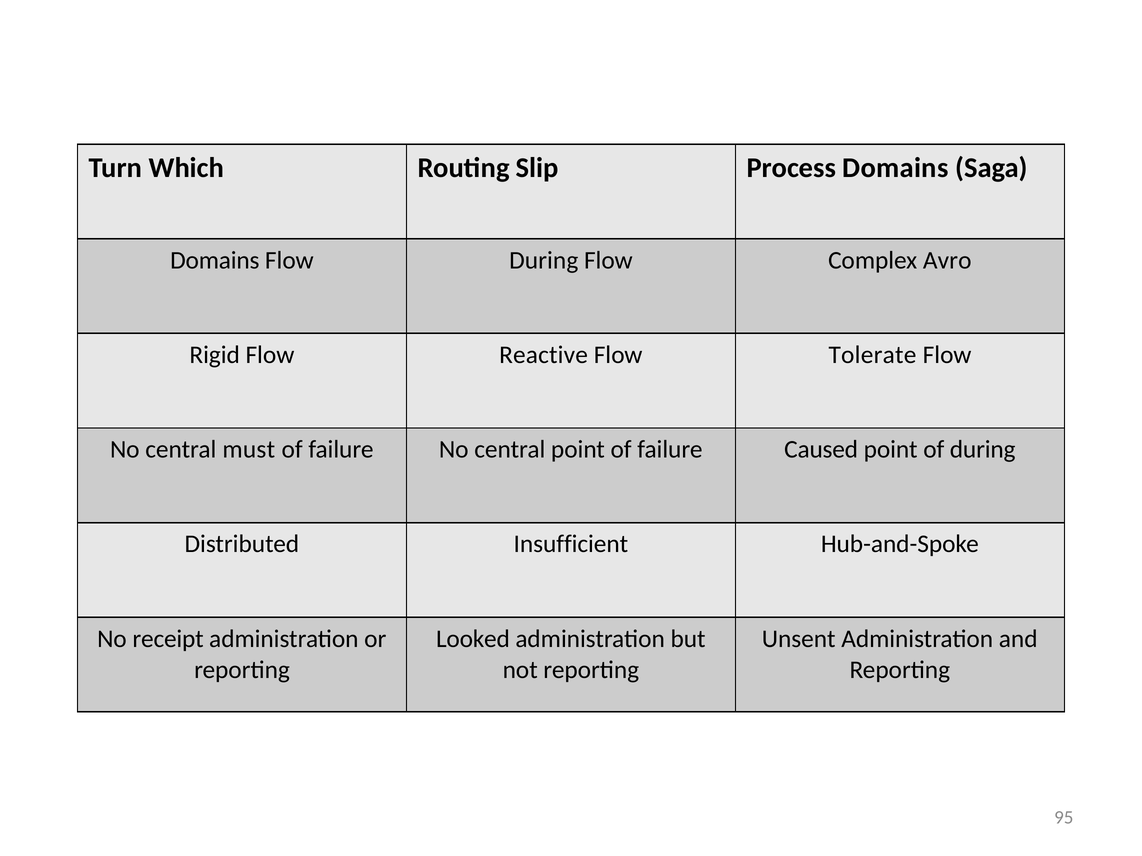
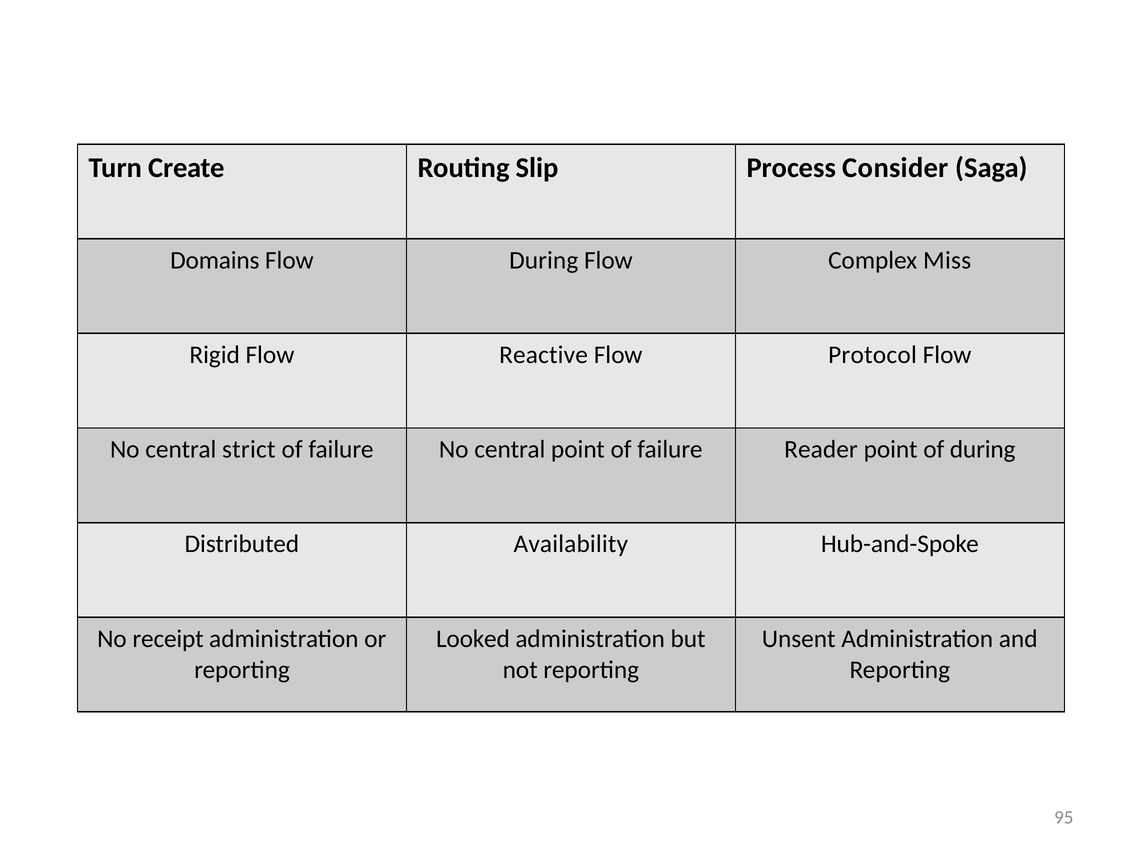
Which: Which -> Create
Process Domains: Domains -> Consider
Avro: Avro -> Miss
Tolerate: Tolerate -> Protocol
must: must -> strict
Caused: Caused -> Reader
Insufficient: Insufficient -> Availability
